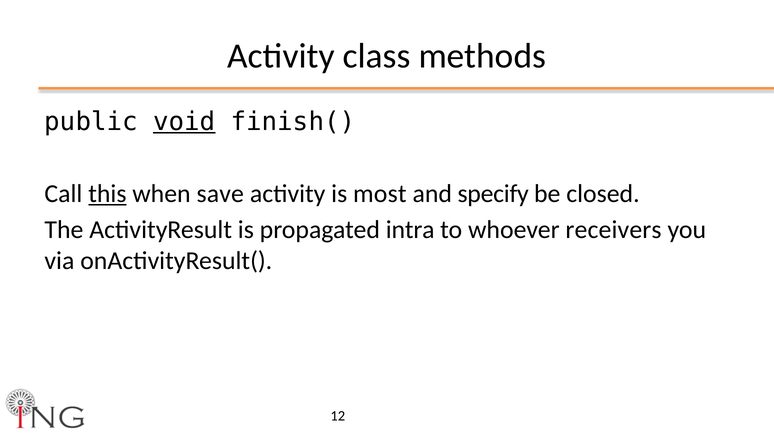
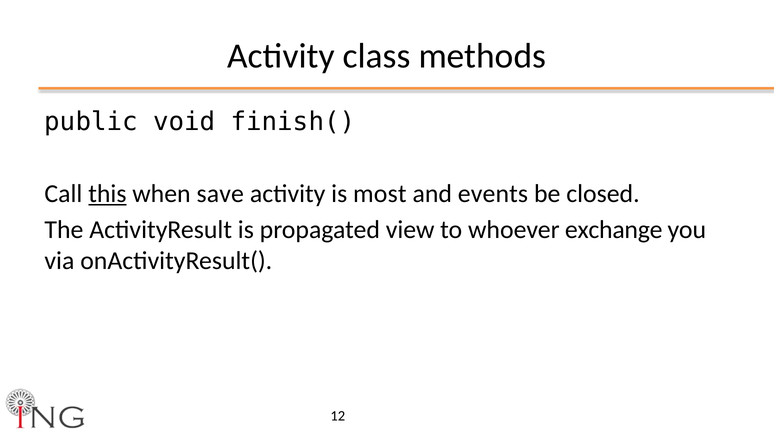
void underline: present -> none
specify: specify -> events
intra: intra -> view
receivers: receivers -> exchange
